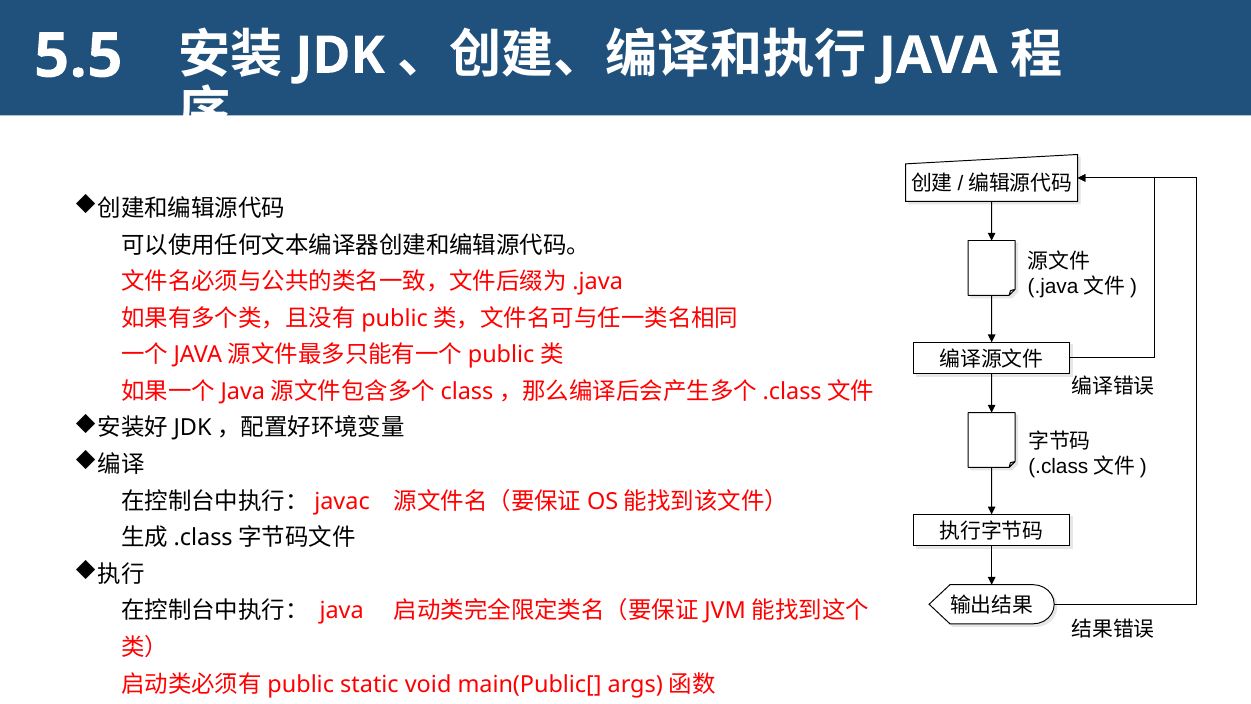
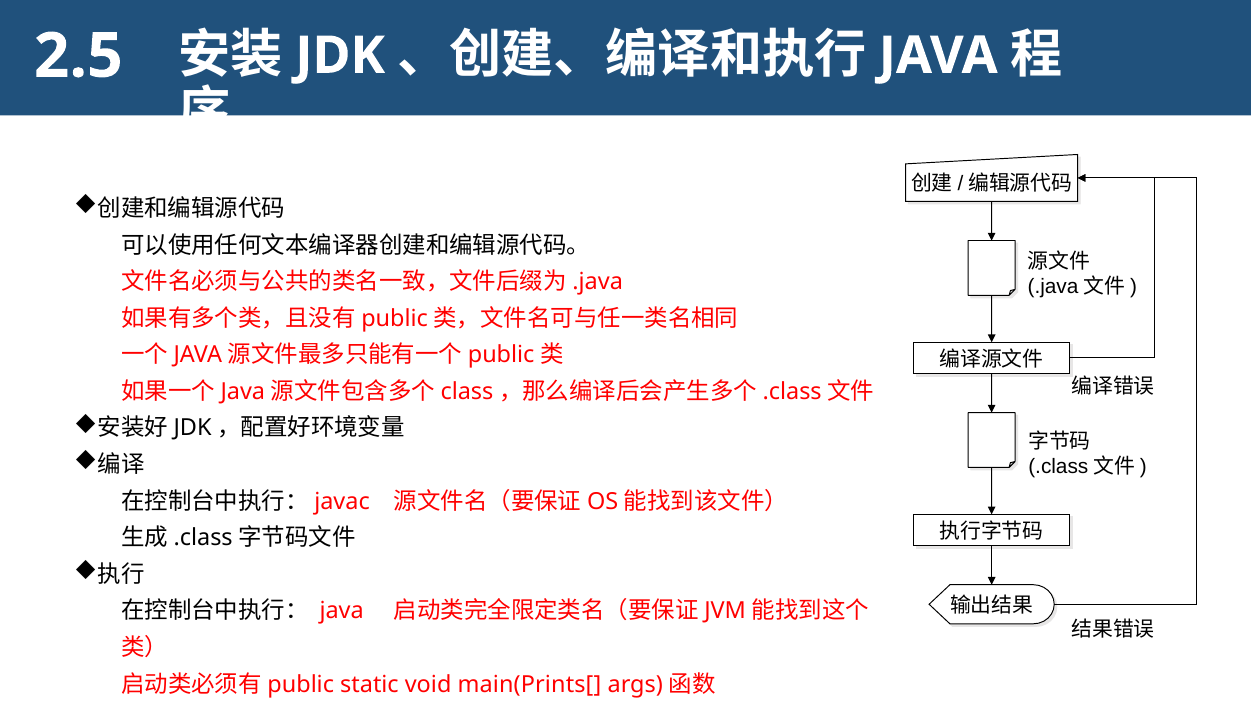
5.5: 5.5 -> 2.5
main(Public[: main(Public[ -> main(Prints[
